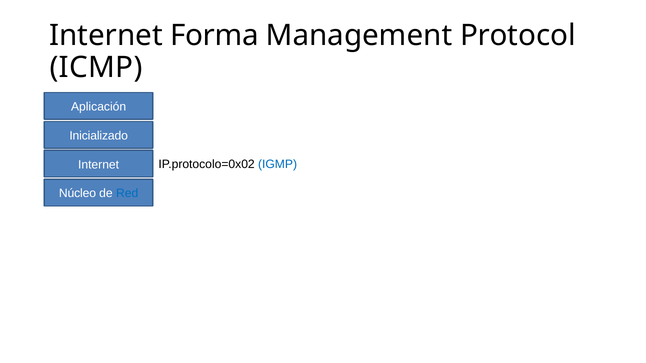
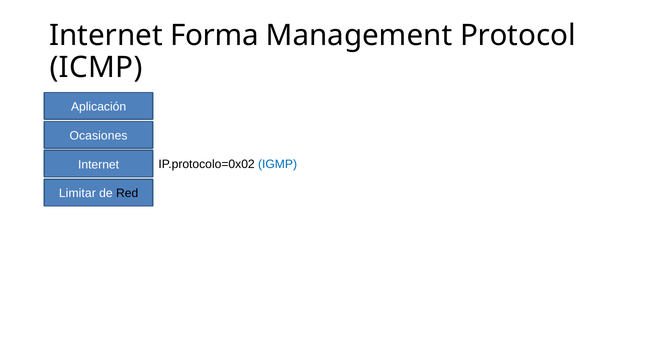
Inicializado: Inicializado -> Ocasiones
Núcleo: Núcleo -> Limitar
Red colour: blue -> black
